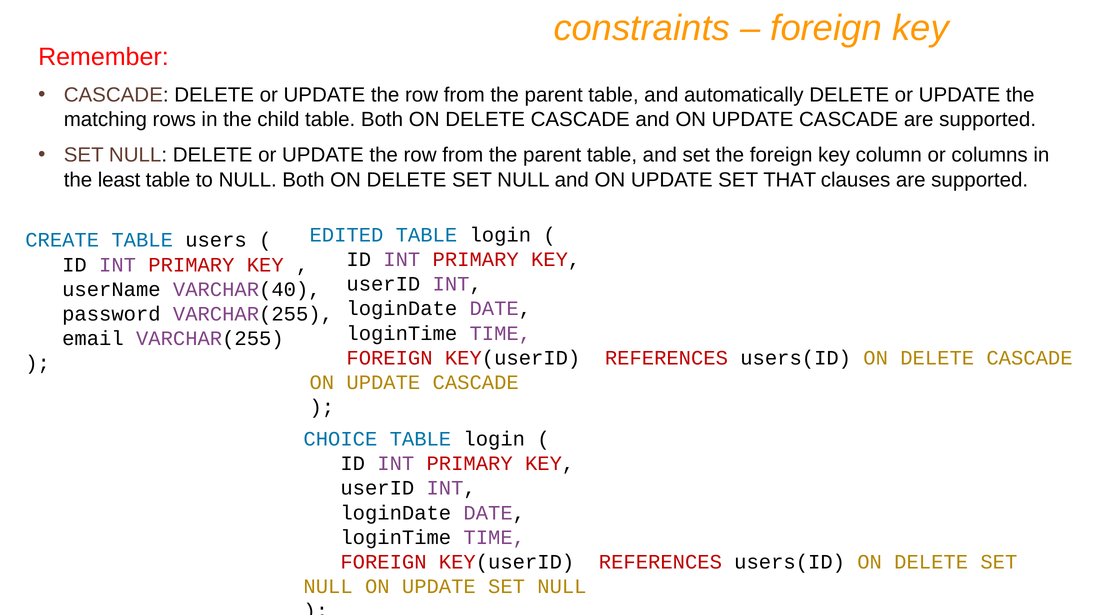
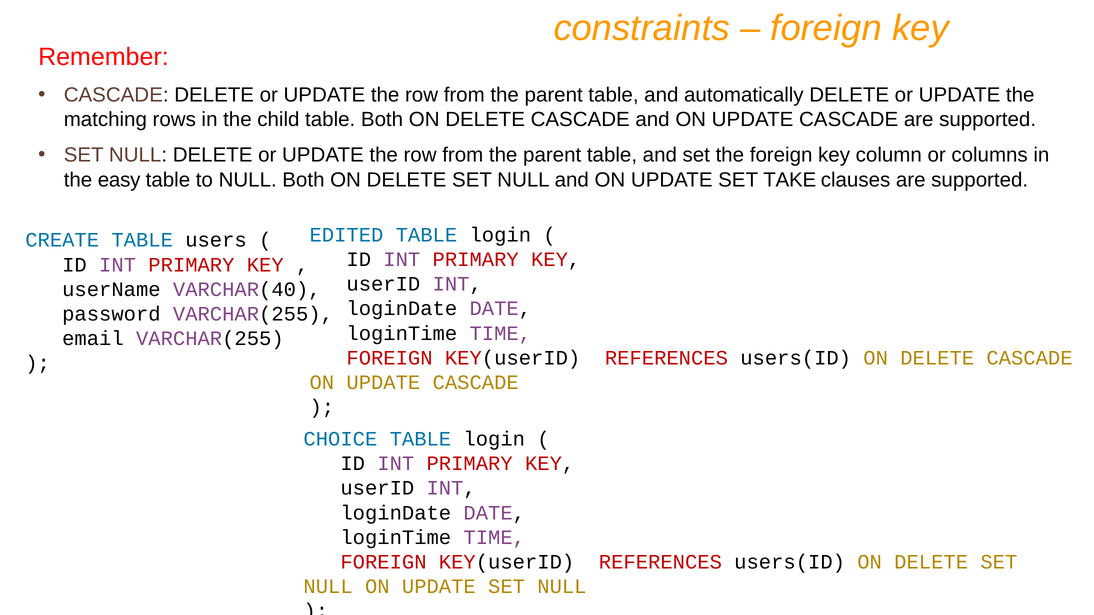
least: least -> easy
THAT: THAT -> TAKE
